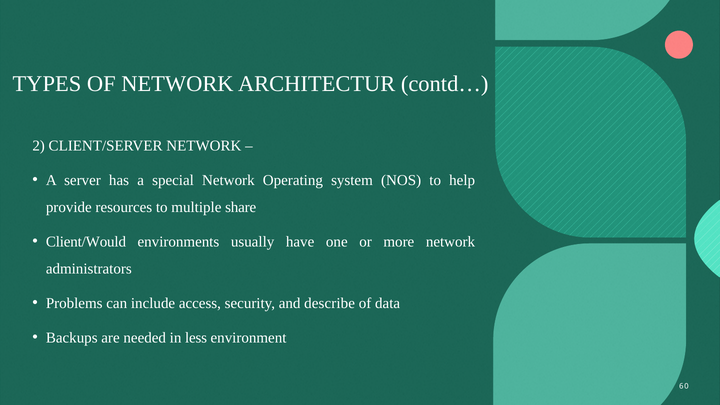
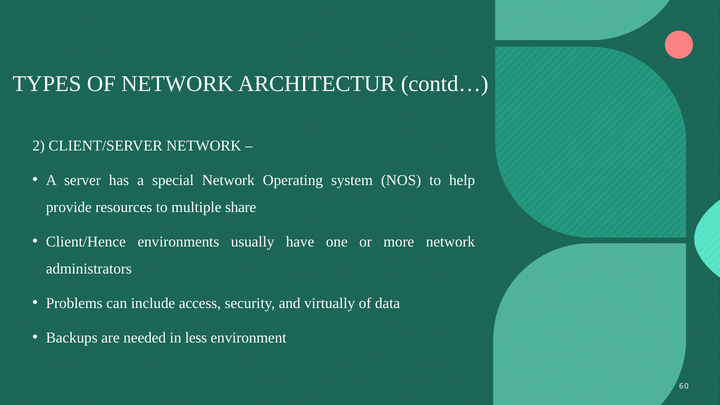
Client/Would: Client/Would -> Client/Hence
describe: describe -> virtually
